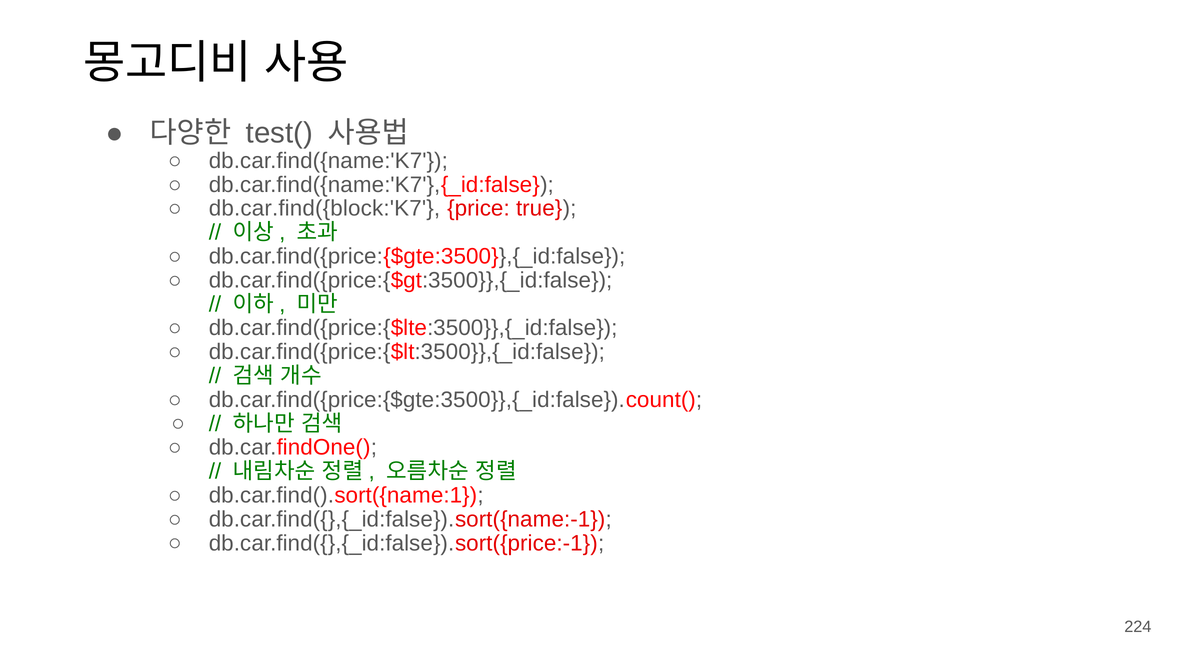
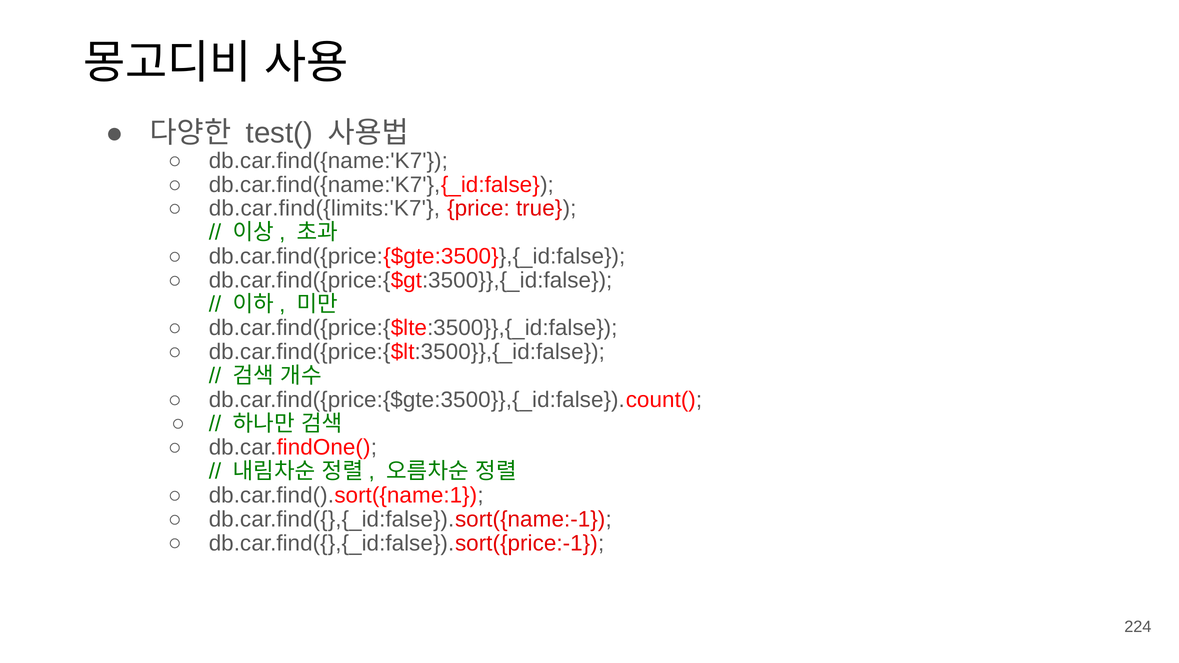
db.car.find({block:'K7: db.car.find({block:'K7 -> db.car.find({limits:'K7
